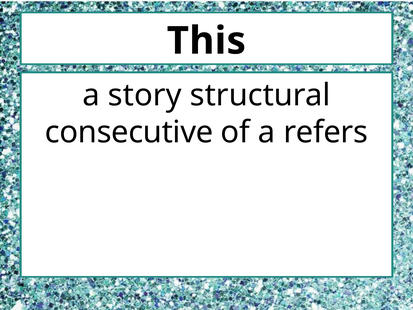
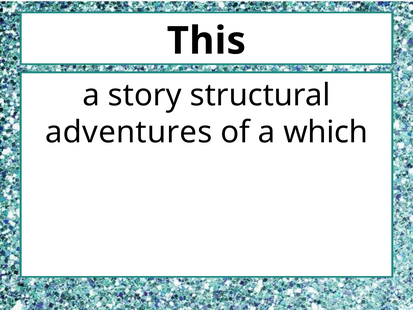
consecutive: consecutive -> adventures
refers: refers -> which
